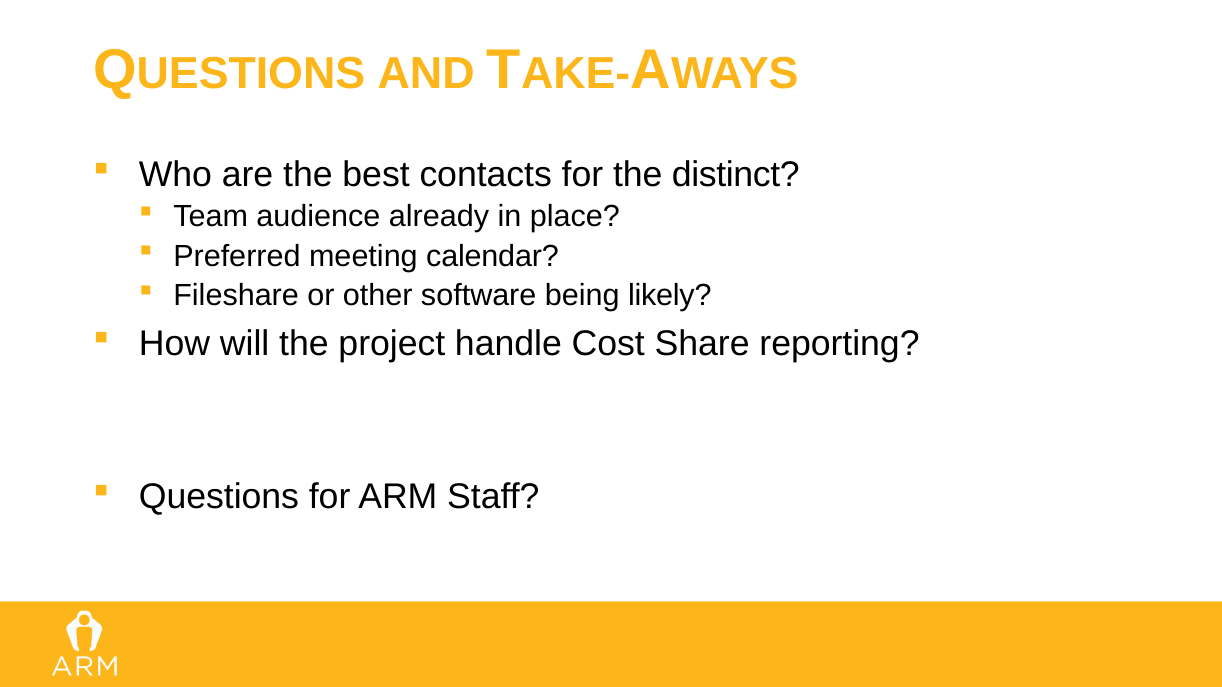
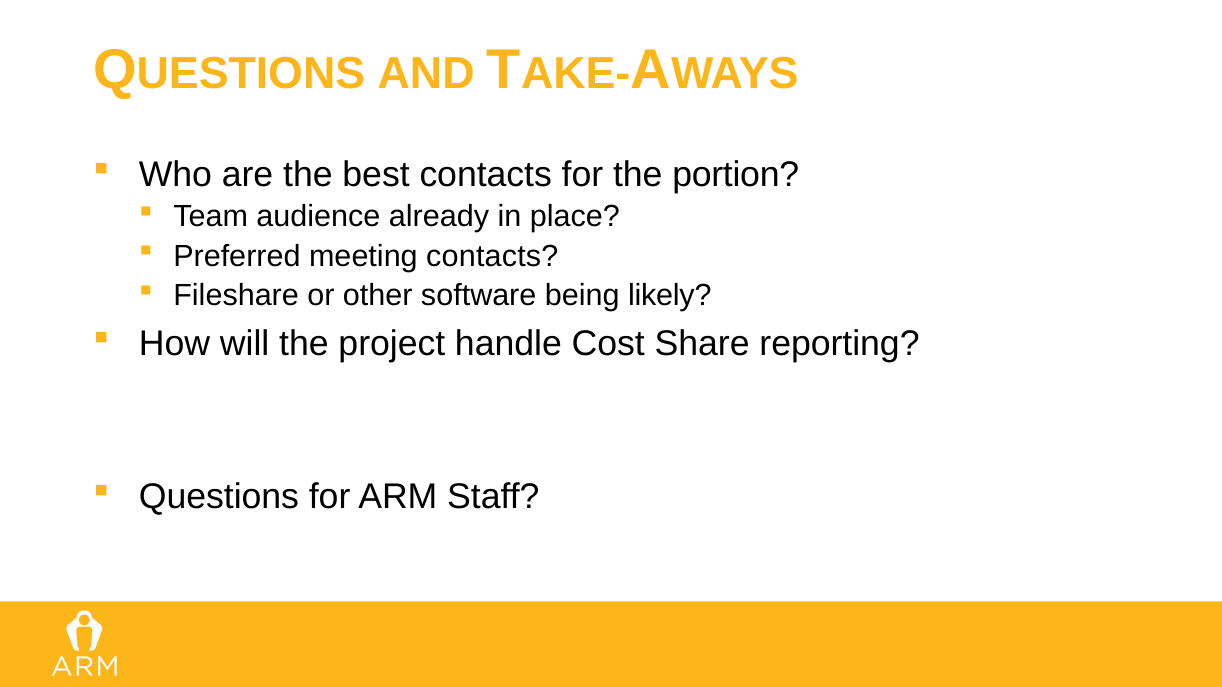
distinct: distinct -> portion
meeting calendar: calendar -> contacts
